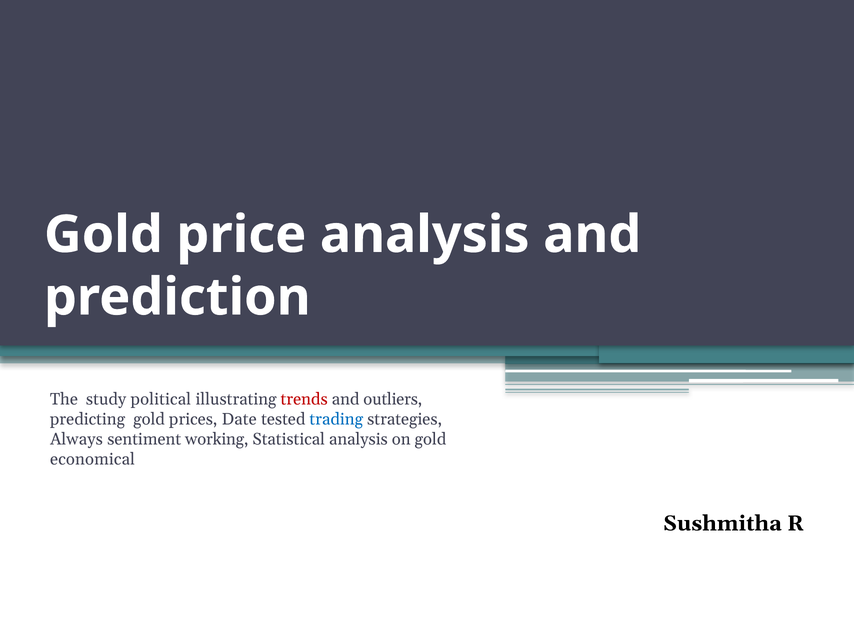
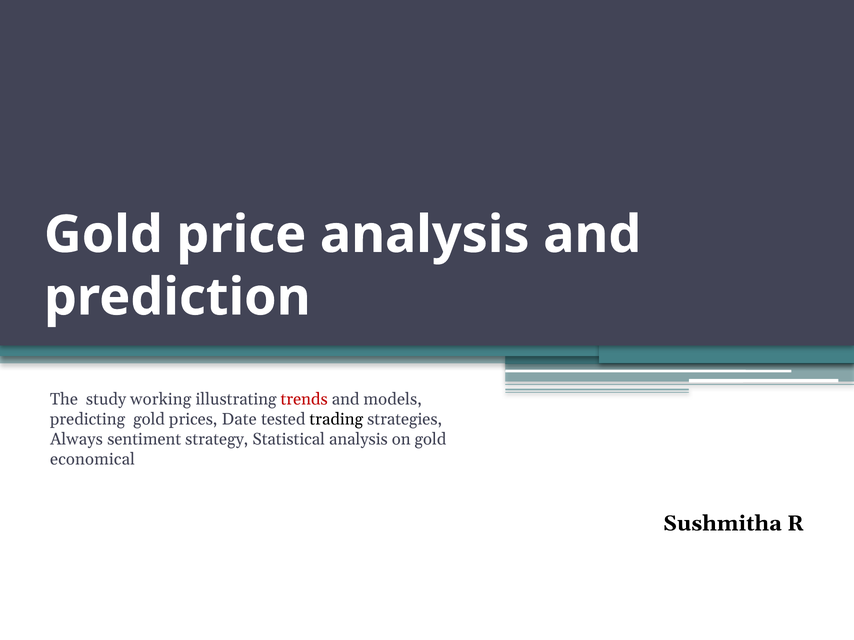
political: political -> working
outliers: outliers -> models
trading colour: blue -> black
working: working -> strategy
